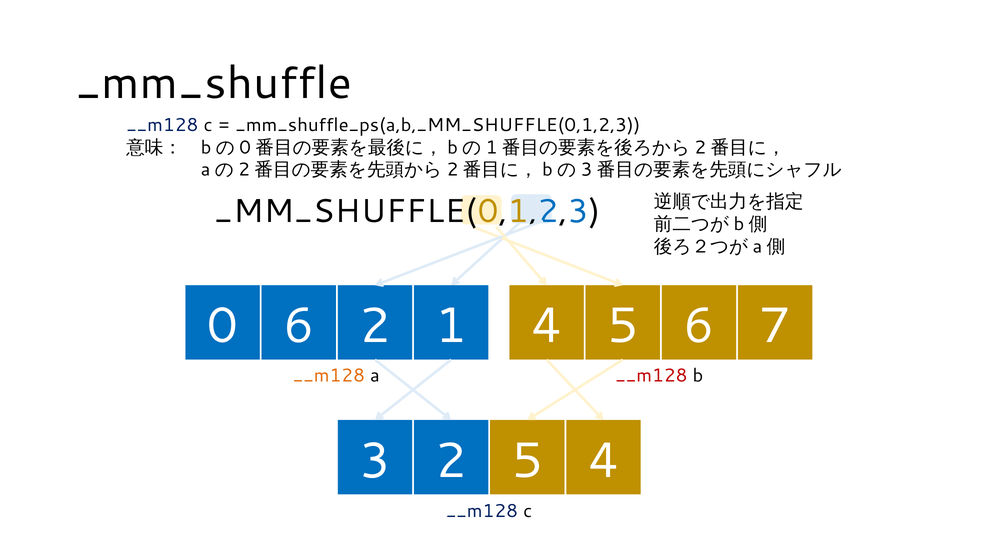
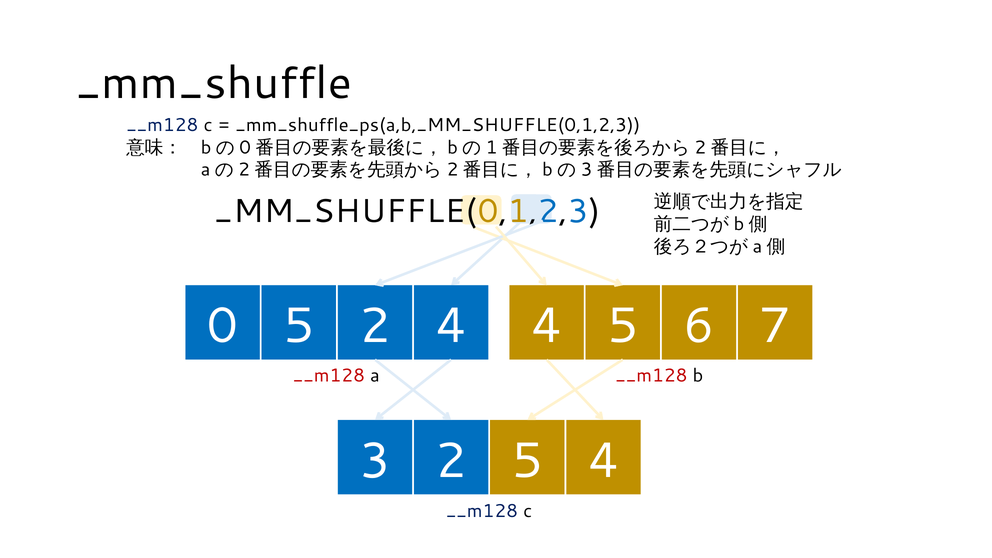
0 6: 6 -> 5
2 1: 1 -> 4
__m128 at (329, 376) colour: orange -> red
